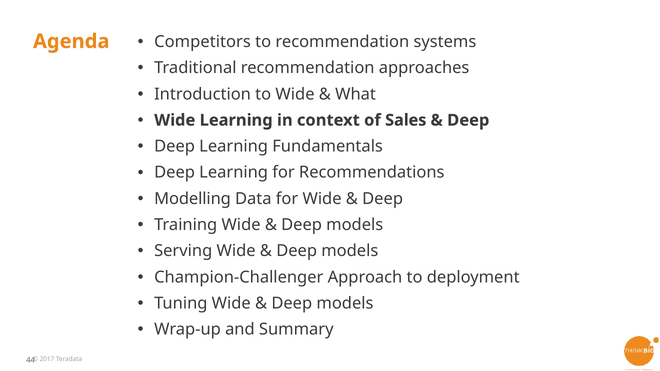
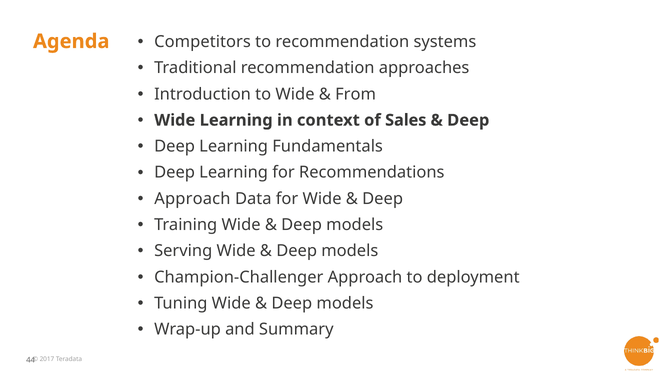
What: What -> From
Modelling at (193, 199): Modelling -> Approach
